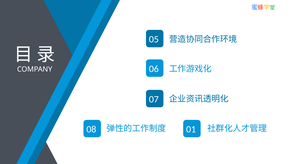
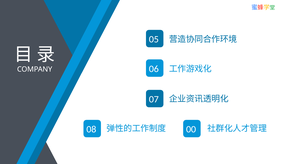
01: 01 -> 00
